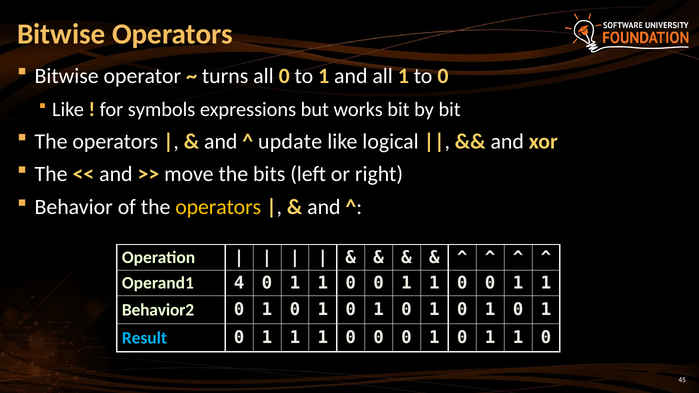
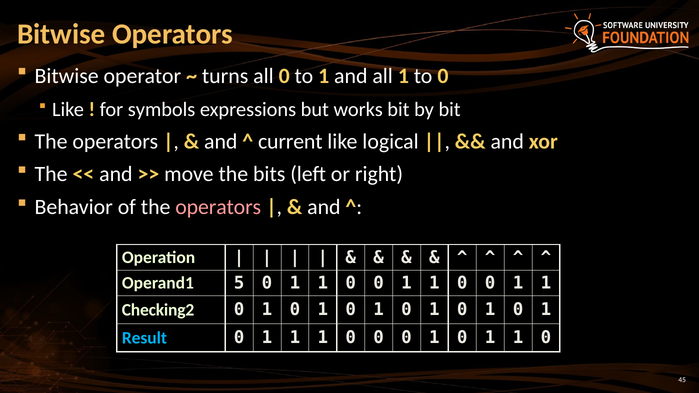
update: update -> current
operators at (218, 207) colour: yellow -> pink
4: 4 -> 5
Behavior2: Behavior2 -> Checking2
